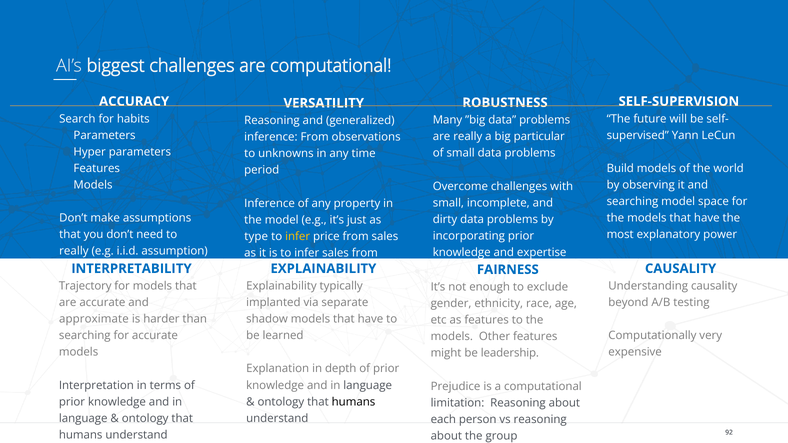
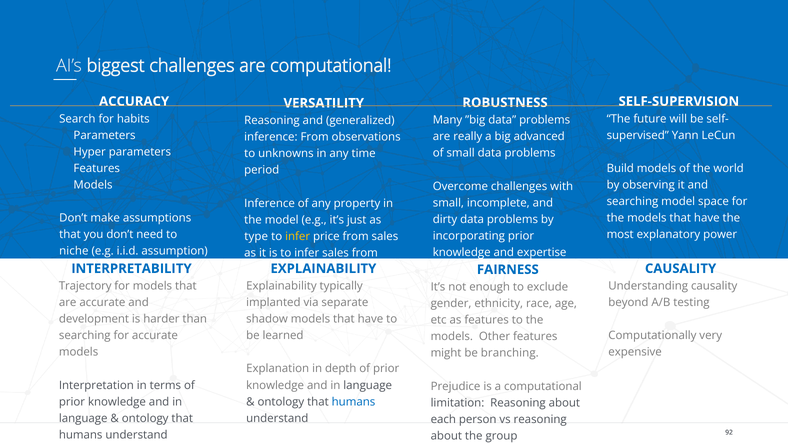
particular: particular -> advanced
really at (74, 251): really -> niche
approximate: approximate -> development
leadership: leadership -> branching
humans at (353, 402) colour: black -> blue
